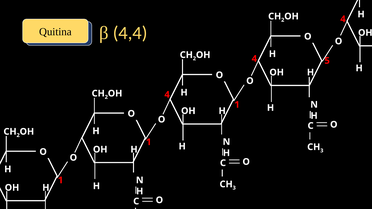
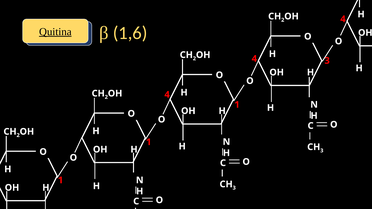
4,4: 4,4 -> 1,6
Quitina underline: none -> present
4 5: 5 -> 3
